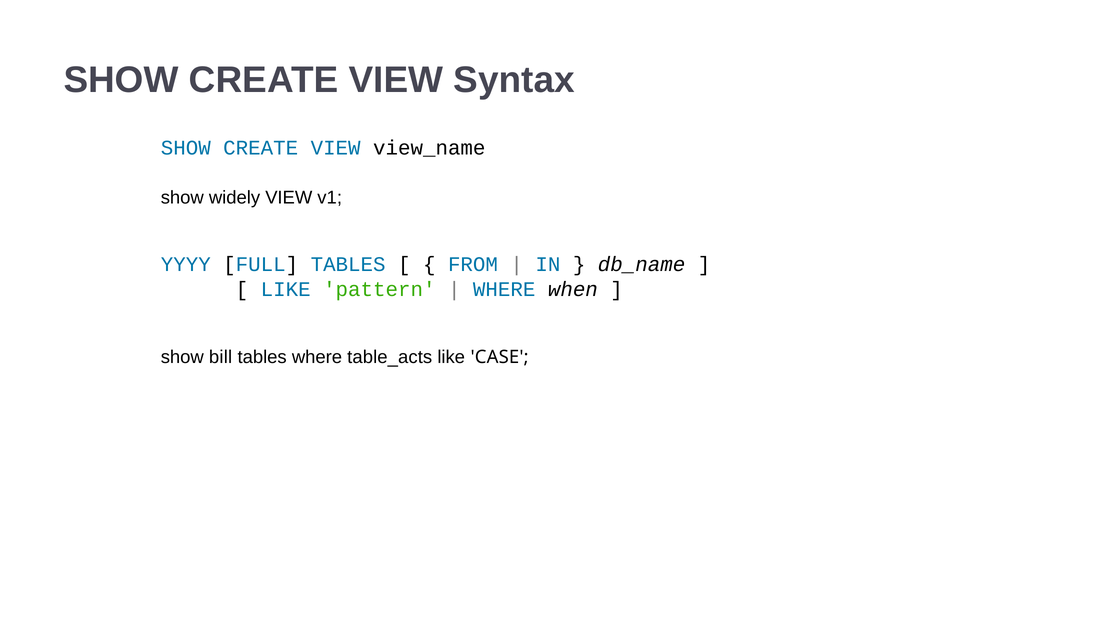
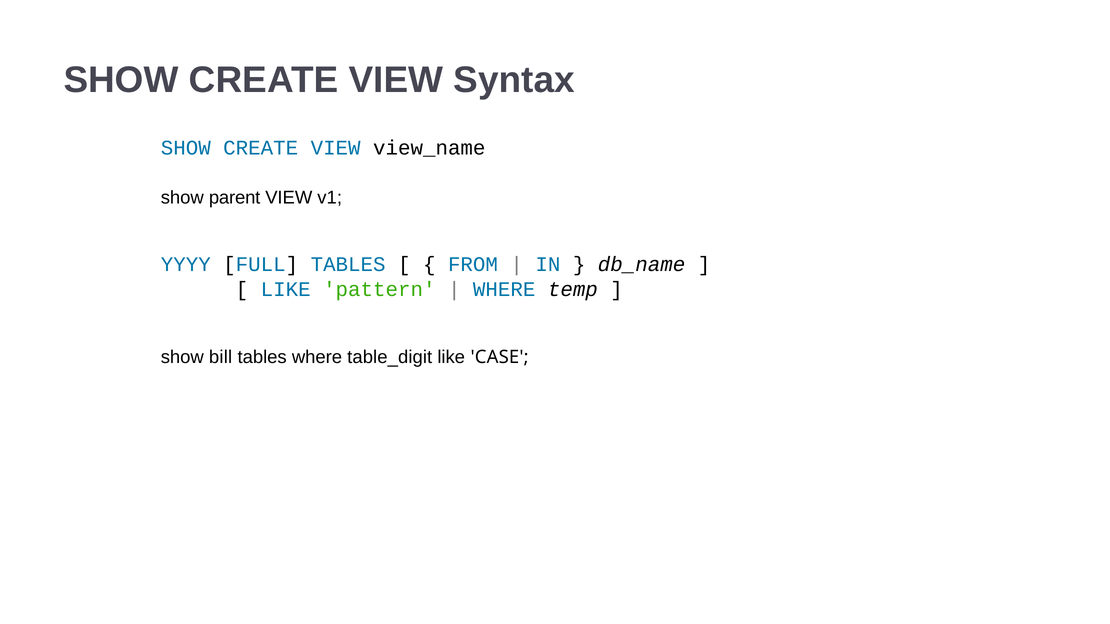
widely: widely -> parent
when: when -> temp
table_acts: table_acts -> table_digit
